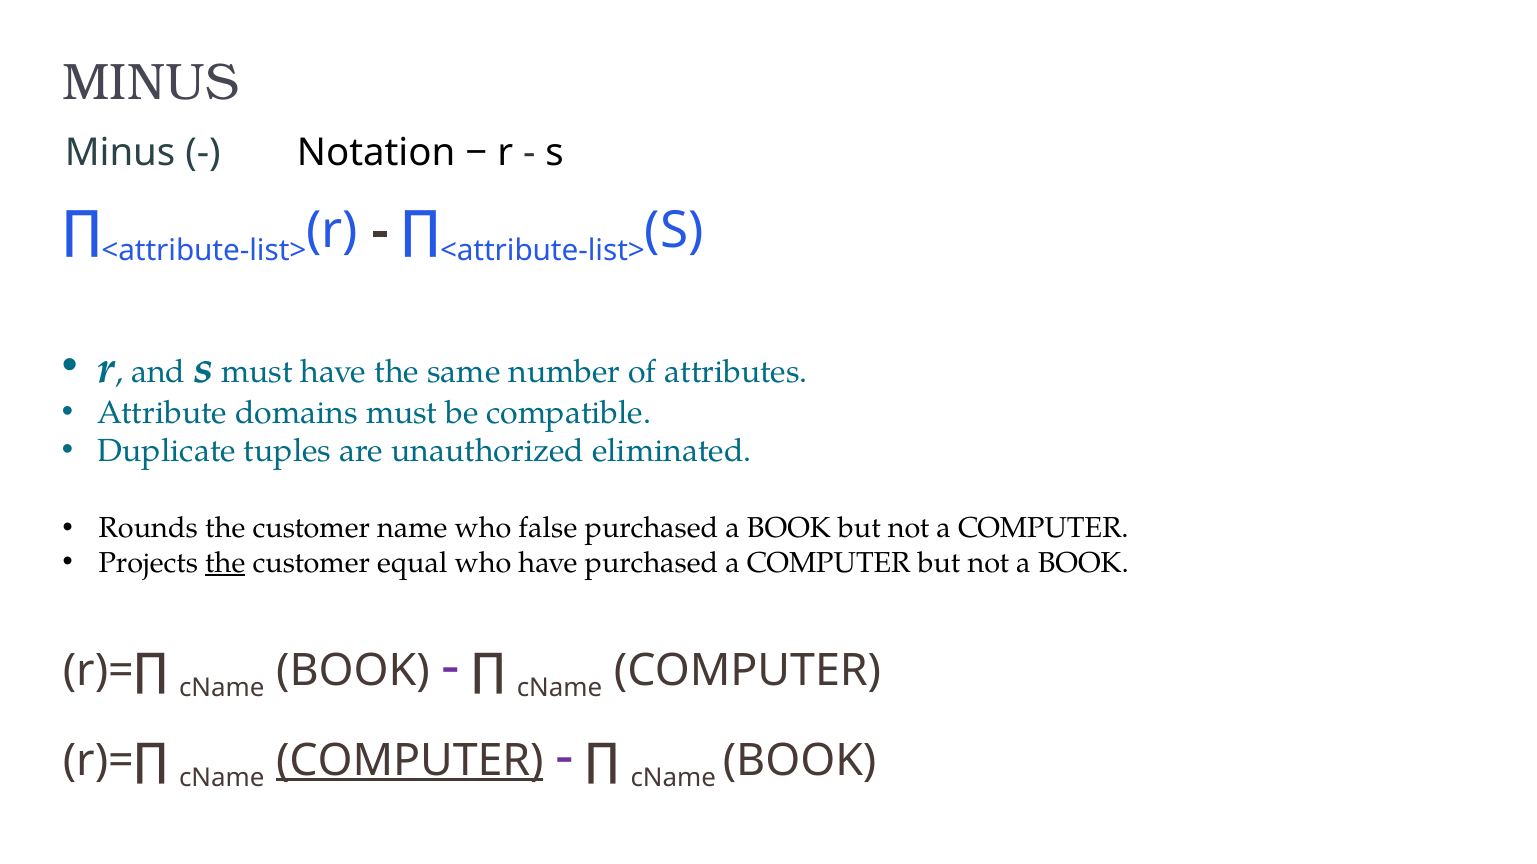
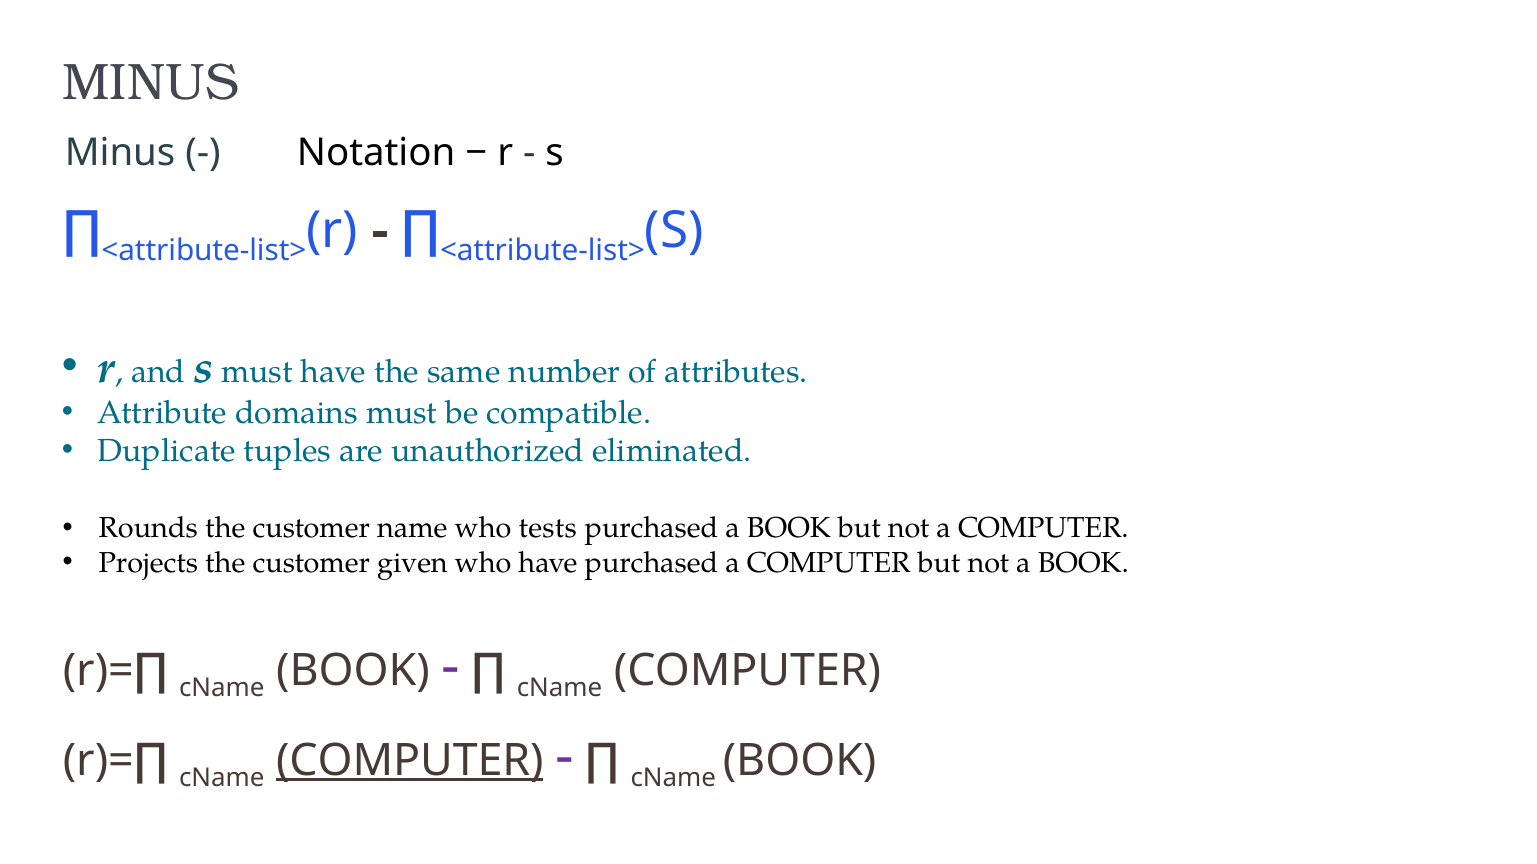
false: false -> tests
the at (225, 563) underline: present -> none
equal: equal -> given
